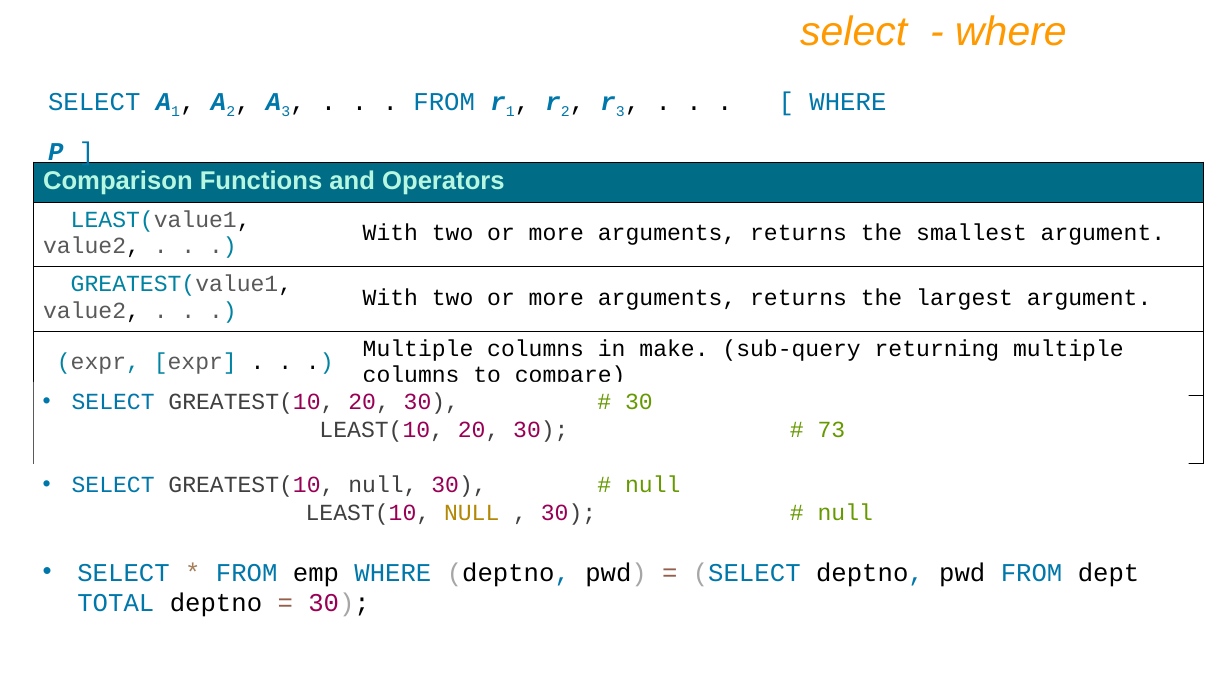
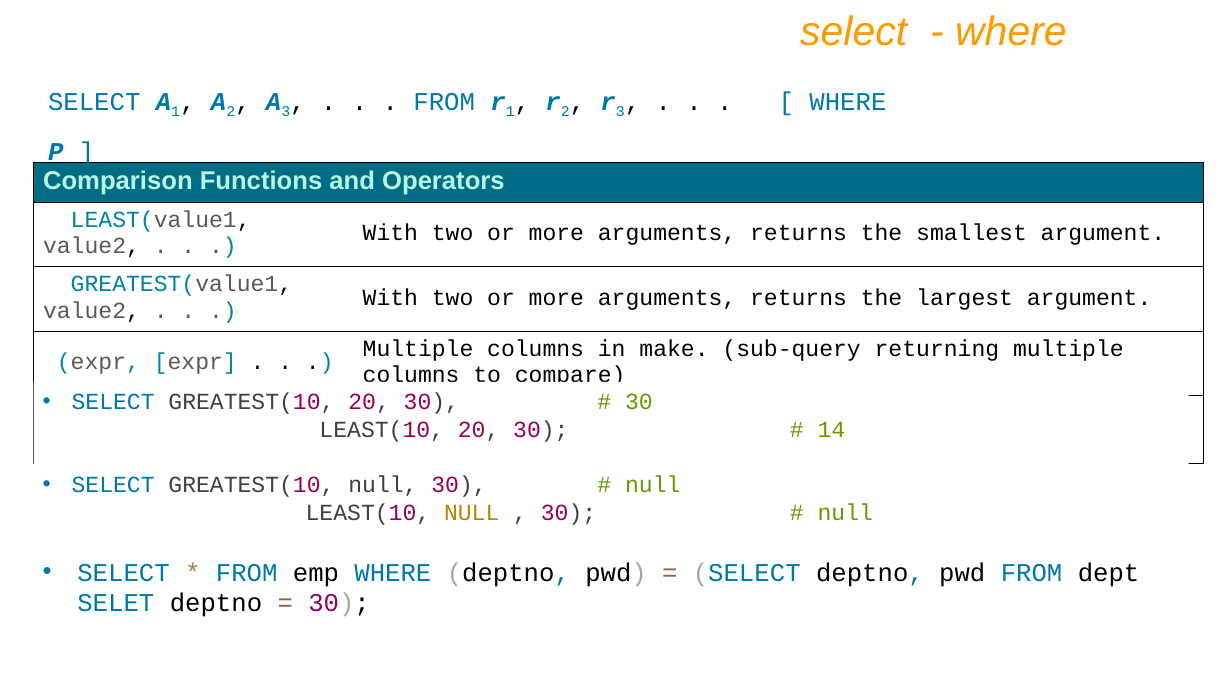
73: 73 -> 14
TOTAL: TOTAL -> SELET
